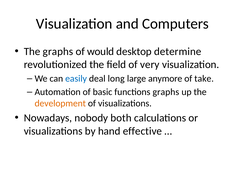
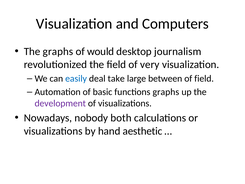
determine: determine -> journalism
long: long -> take
anymore: anymore -> between
of take: take -> field
development colour: orange -> purple
effective: effective -> aesthetic
